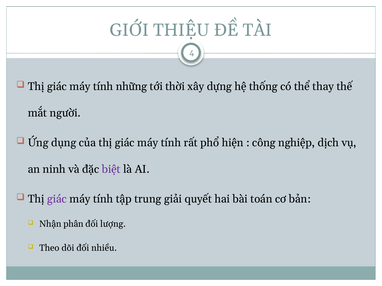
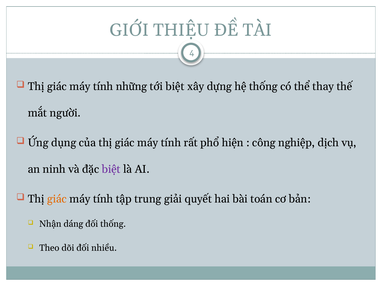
tới thời: thời -> biệt
giác at (57, 199) colour: purple -> orange
phân: phân -> dáng
đối lượng: lượng -> thống
